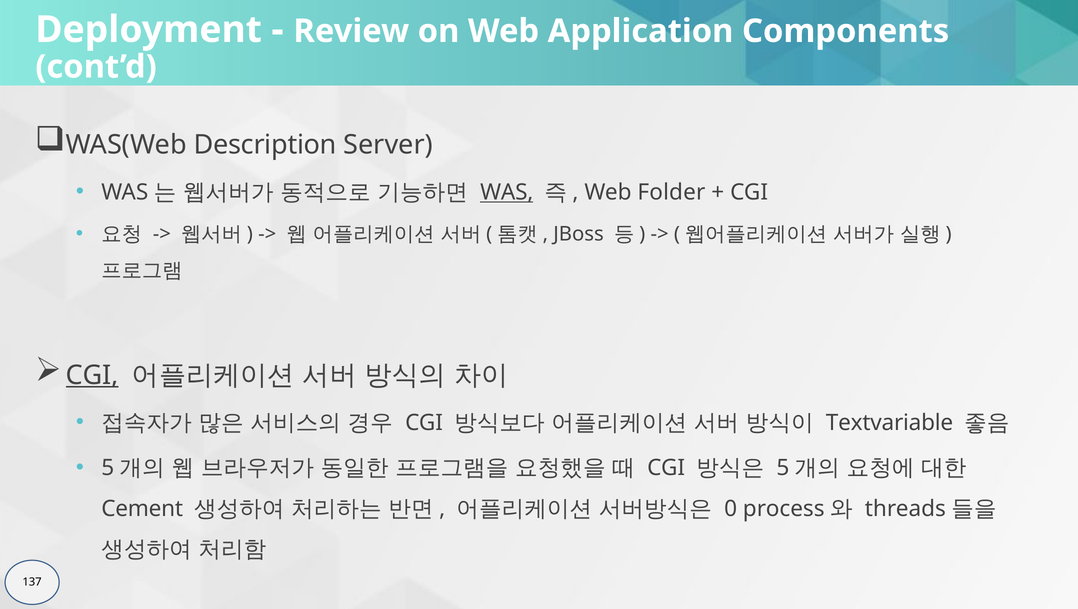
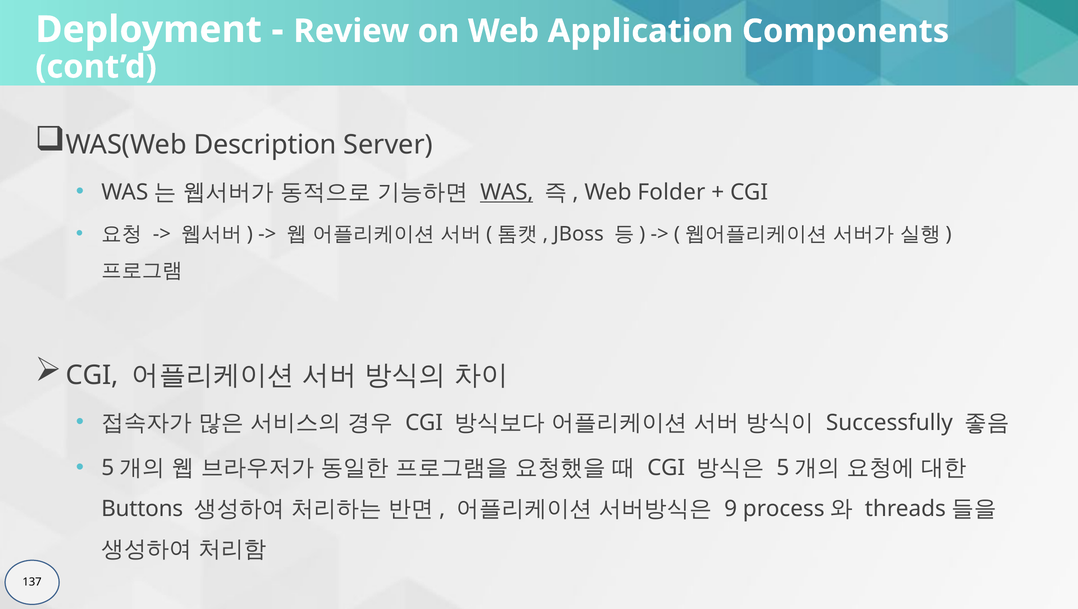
CGI at (92, 375) underline: present -> none
Textvariable: Textvariable -> Successfully
Cement: Cement -> Buttons
0: 0 -> 9
